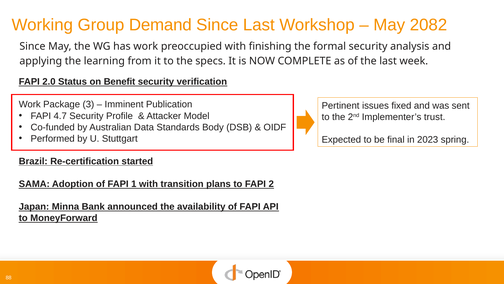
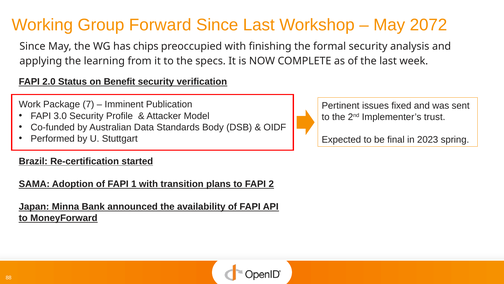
Demand: Demand -> Forward
2082: 2082 -> 2072
has work: work -> chips
3: 3 -> 7
4.7: 4.7 -> 3.0
